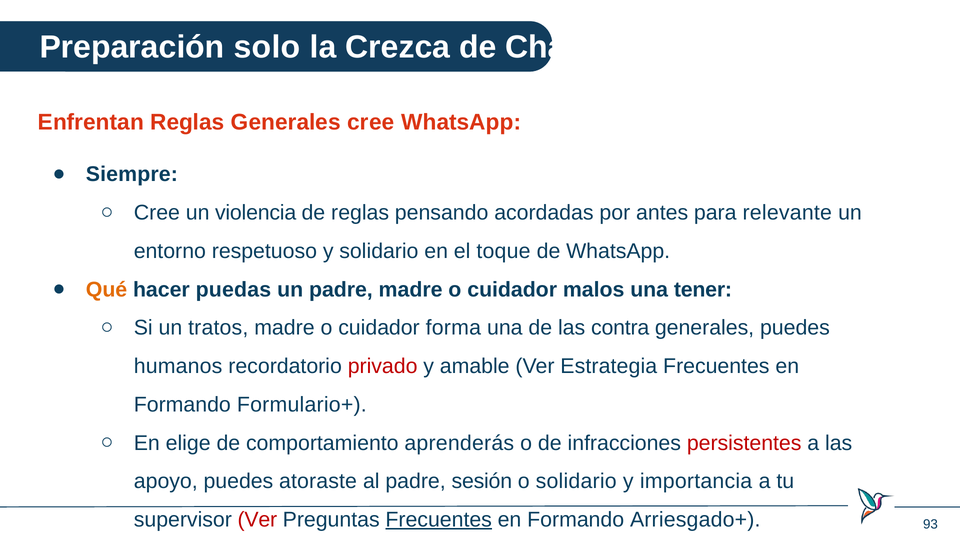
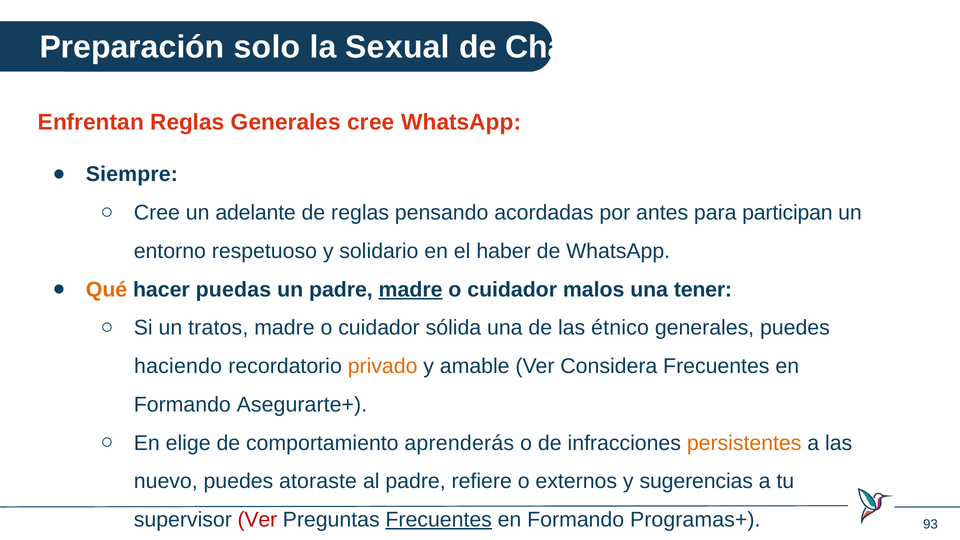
Crezca: Crezca -> Sexual
violencia: violencia -> adelante
relevante: relevante -> participan
toque: toque -> haber
madre at (411, 290) underline: none -> present
forma: forma -> sólida
contra: contra -> étnico
humanos: humanos -> haciendo
privado colour: red -> orange
Estrategia: Estrategia -> Considera
Formulario+: Formulario+ -> Asegurarte+
persistentes colour: red -> orange
apoyo: apoyo -> nuevo
sesión: sesión -> refiere
o solidario: solidario -> externos
importancia: importancia -> sugerencias
Arriesgado+: Arriesgado+ -> Programas+
